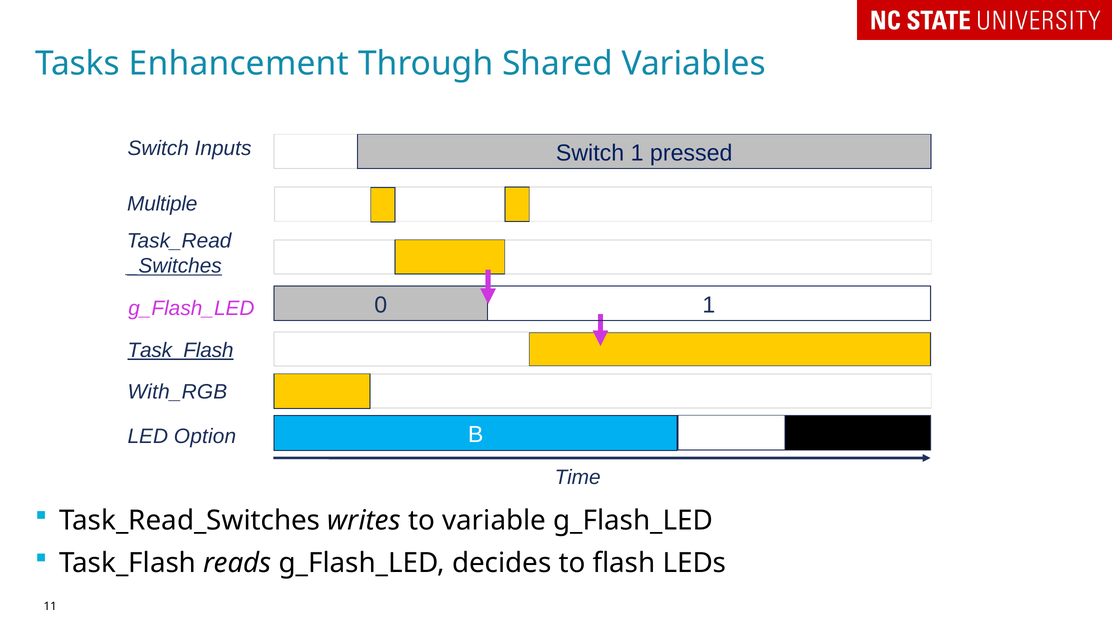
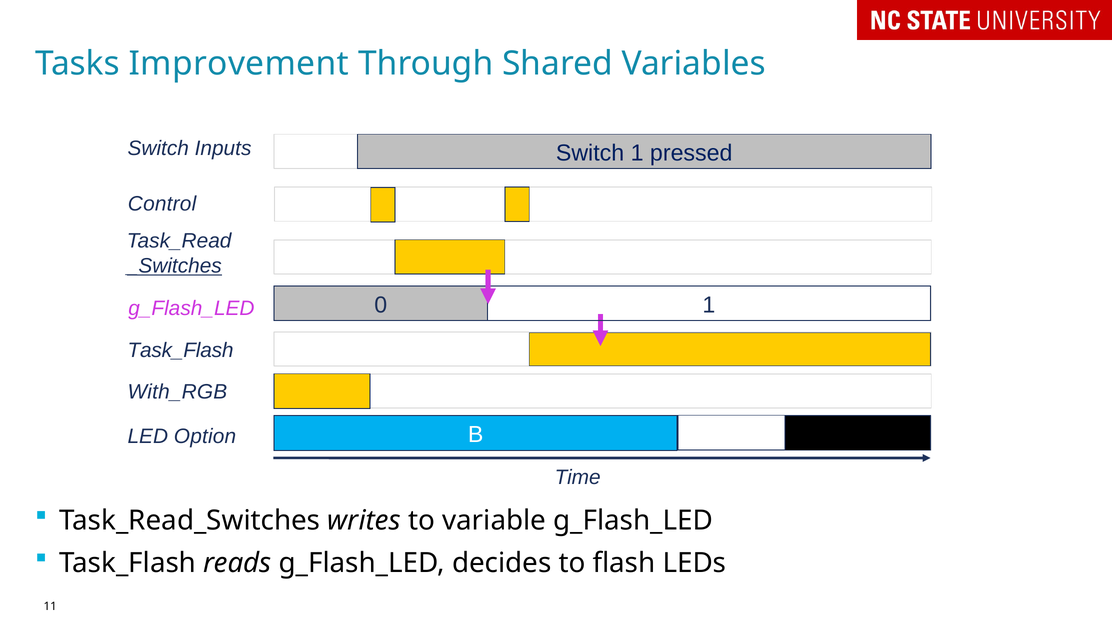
Enhancement: Enhancement -> Improvement
Multiple: Multiple -> Control
Task_Flash at (181, 350) underline: present -> none
